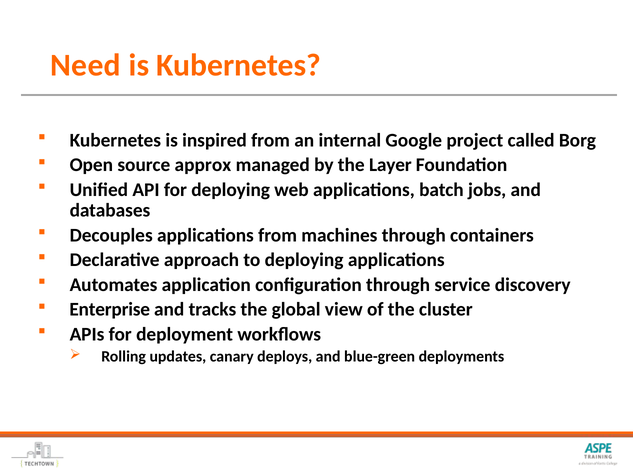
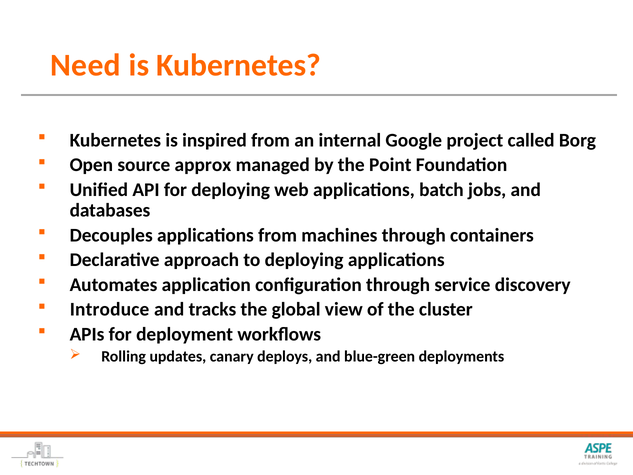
Layer: Layer -> Point
Enterprise: Enterprise -> Introduce
